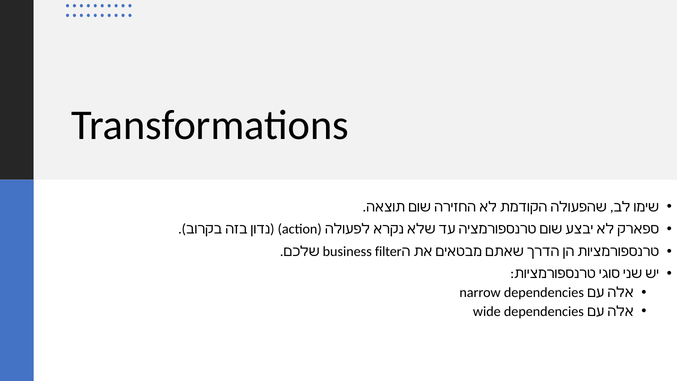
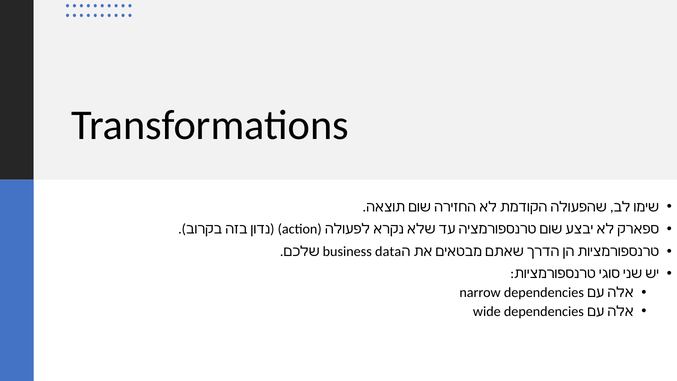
filter: filter -> data
